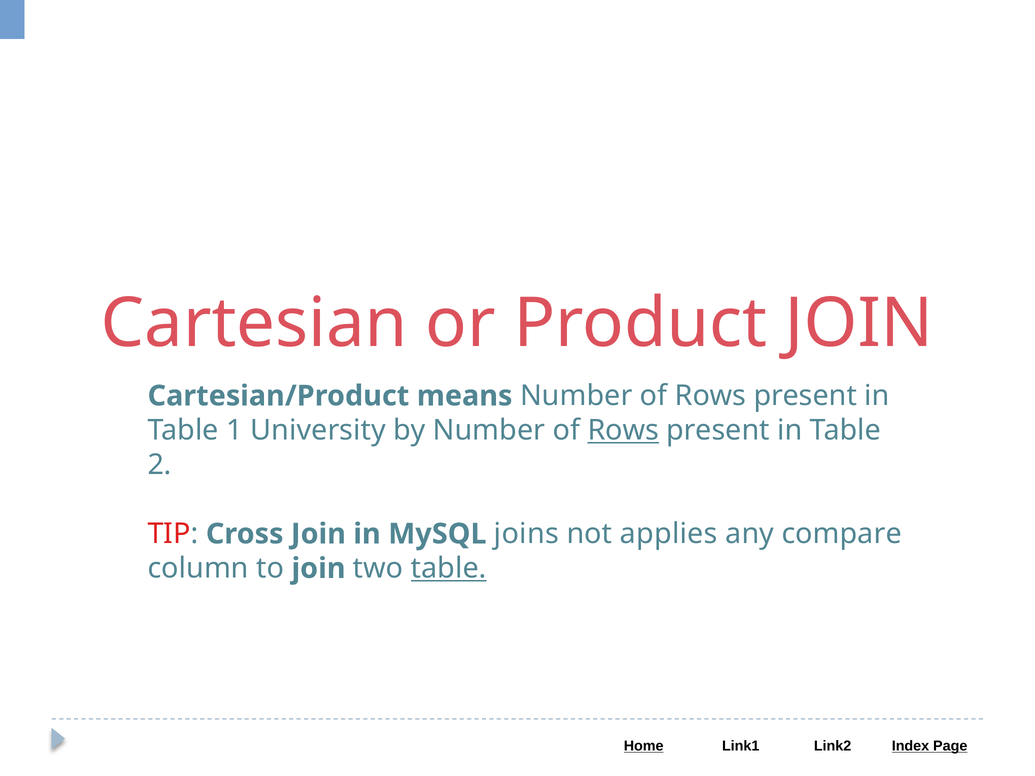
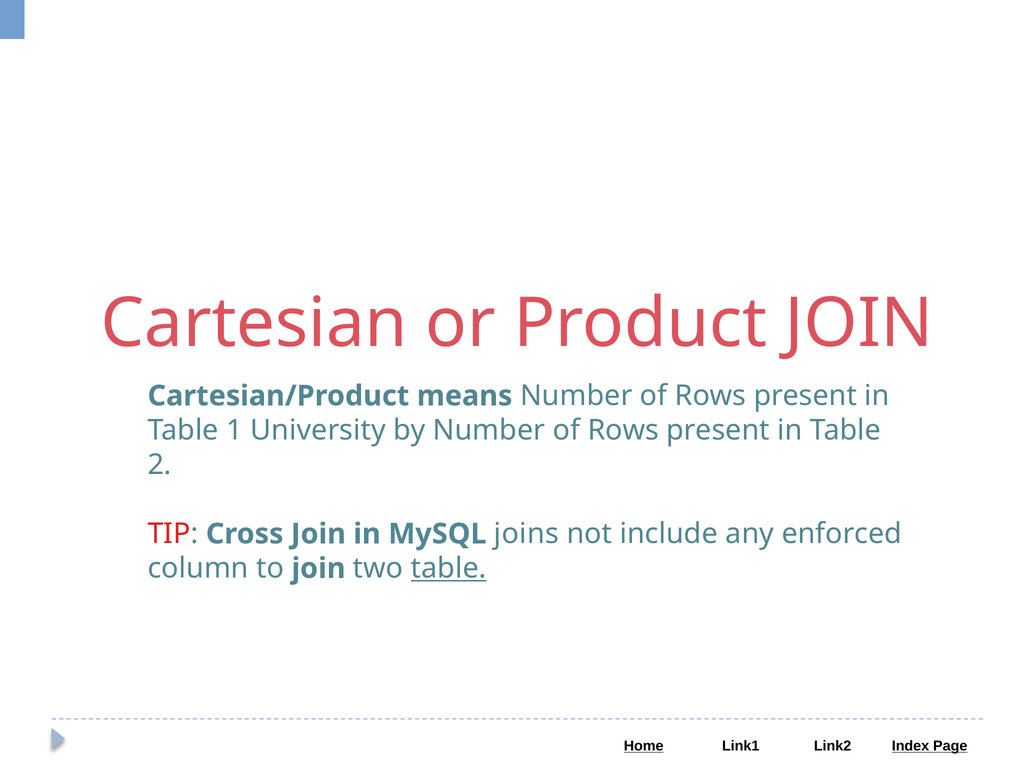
Rows at (623, 431) underline: present -> none
applies: applies -> include
compare: compare -> enforced
